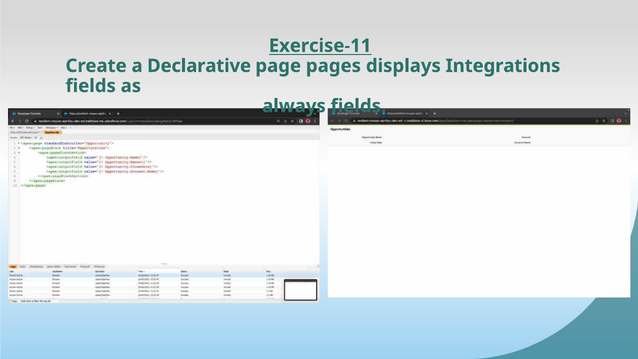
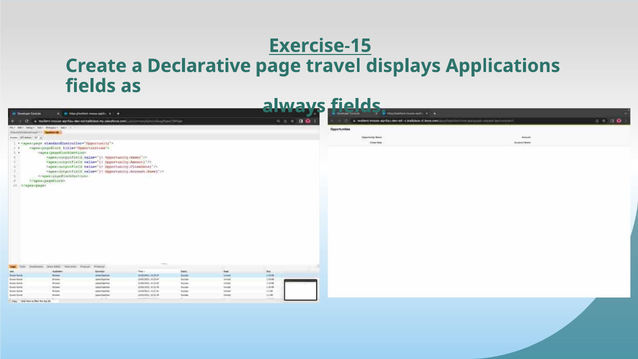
Exercise-11: Exercise-11 -> Exercise-15
pages: pages -> travel
Integrations: Integrations -> Applications
